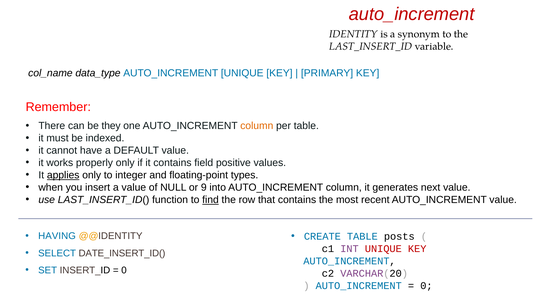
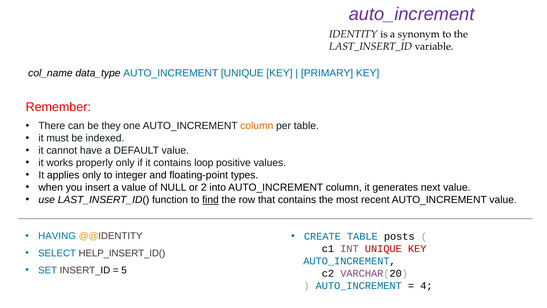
auto_increment at (412, 14) colour: red -> purple
field: field -> loop
applies underline: present -> none
9: 9 -> 2
DATE_INSERT_ID(: DATE_INSERT_ID( -> HELP_INSERT_ID(
0 at (124, 270): 0 -> 5
0 at (426, 285): 0 -> 4
